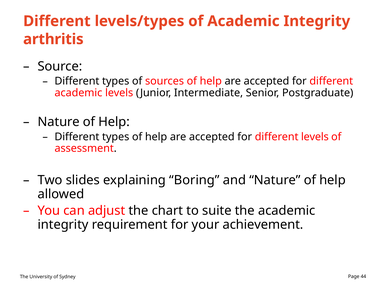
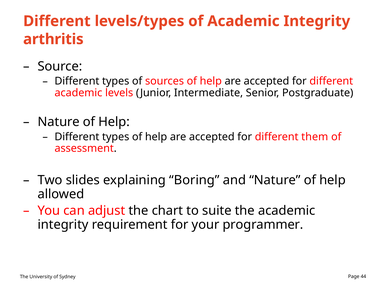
different levels: levels -> them
achievement: achievement -> programmer
